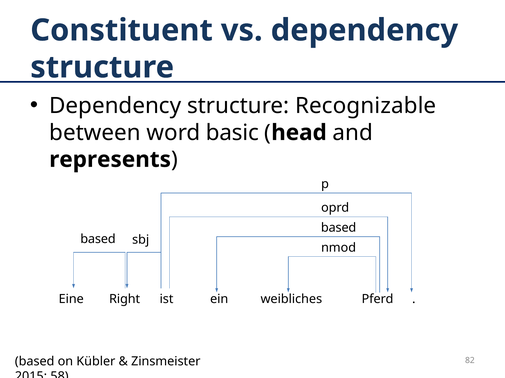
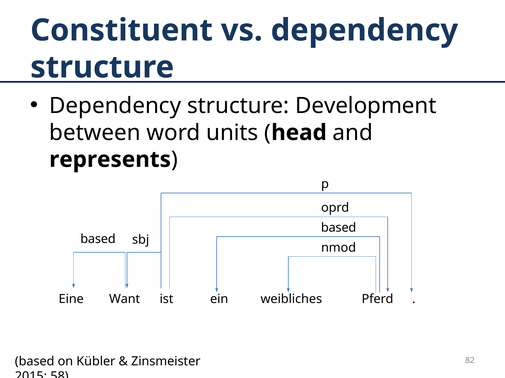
Recognizable: Recognizable -> Development
basic: basic -> units
Right: Right -> Want
